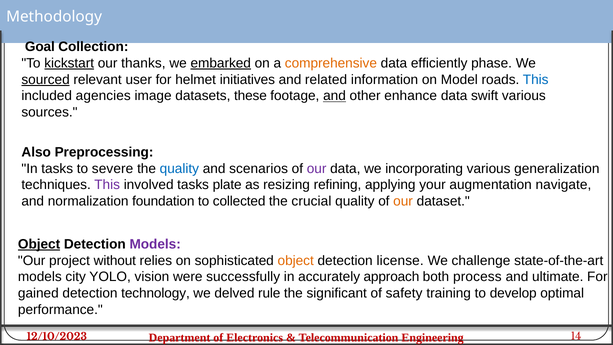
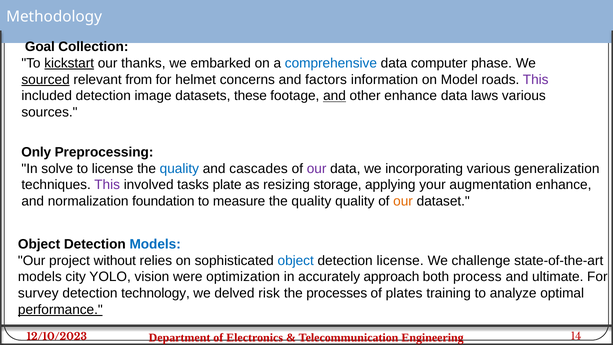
embarked underline: present -> none
comprehensive colour: orange -> blue
efficiently: efficiently -> computer
user: user -> from
initiatives: initiatives -> concerns
related: related -> factors
This at (536, 80) colour: blue -> purple
included agencies: agencies -> detection
swift: swift -> laws
Also: Also -> Only
In tasks: tasks -> solve
to severe: severe -> license
scenarios: scenarios -> cascades
refining: refining -> storage
augmentation navigate: navigate -> enhance
collected: collected -> measure
crucial at (311, 201): crucial -> quality
Object at (39, 244) underline: present -> none
Models at (155, 244) colour: purple -> blue
object at (296, 260) colour: orange -> blue
successfully: successfully -> optimization
gained: gained -> survey
rule: rule -> risk
significant: significant -> processes
safety: safety -> plates
develop: develop -> analyze
performance underline: none -> present
